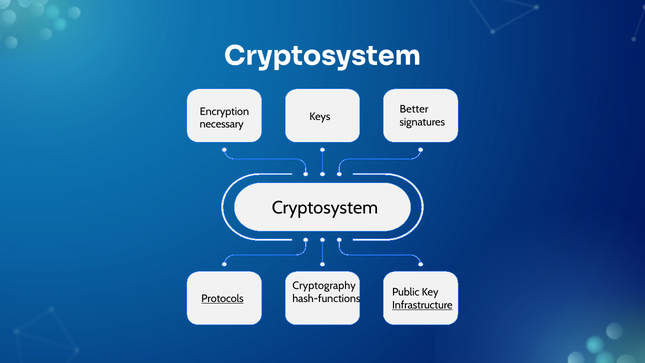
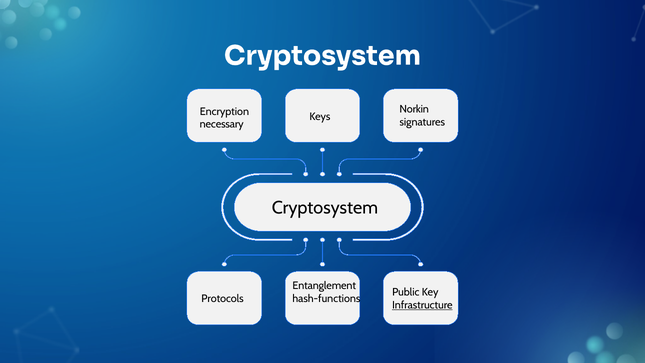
Better: Better -> Norkin
Cryptography: Cryptography -> Entanglement
Protocols underline: present -> none
